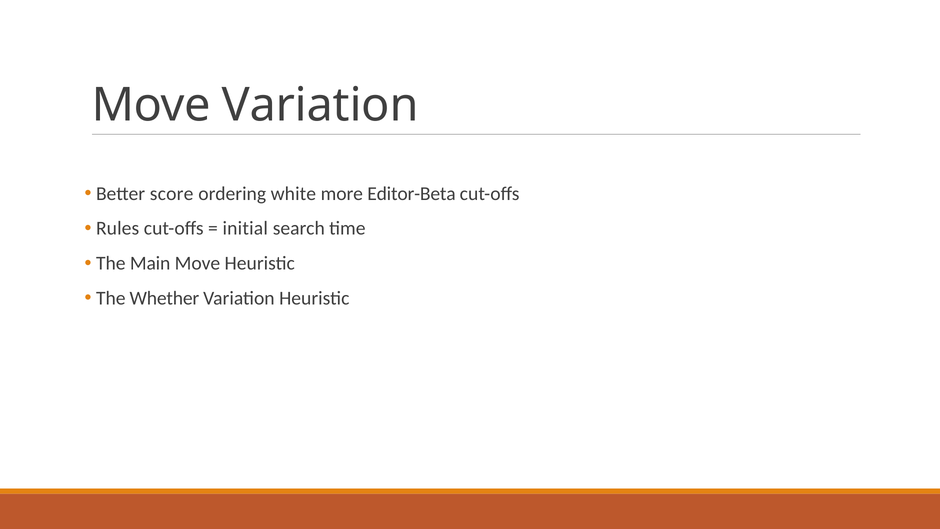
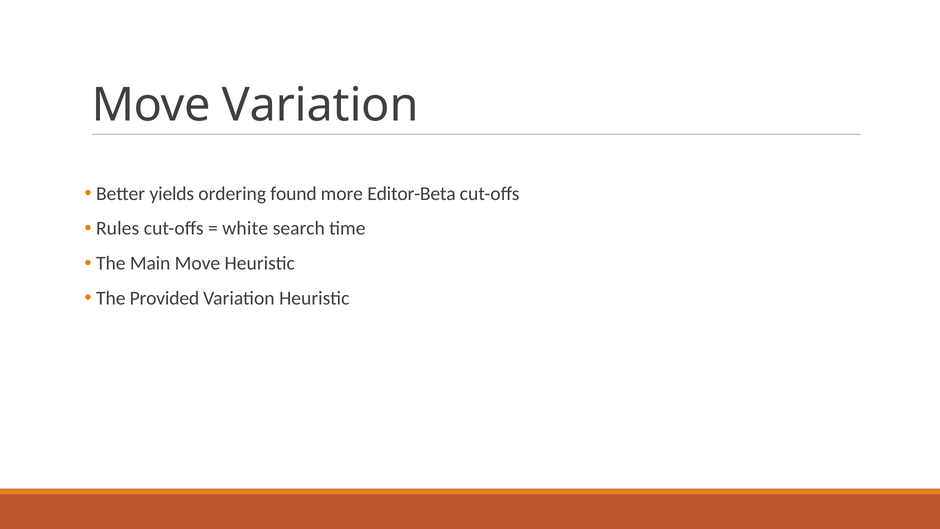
score: score -> yields
white: white -> found
initial: initial -> white
Whether: Whether -> Provided
